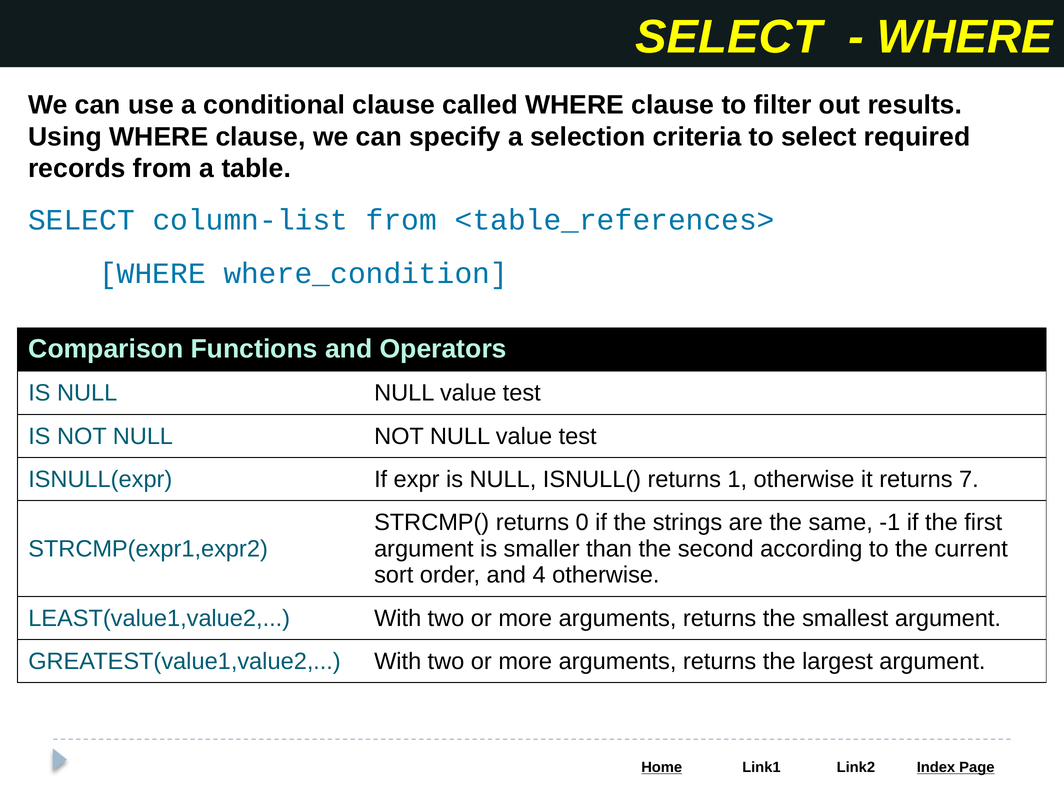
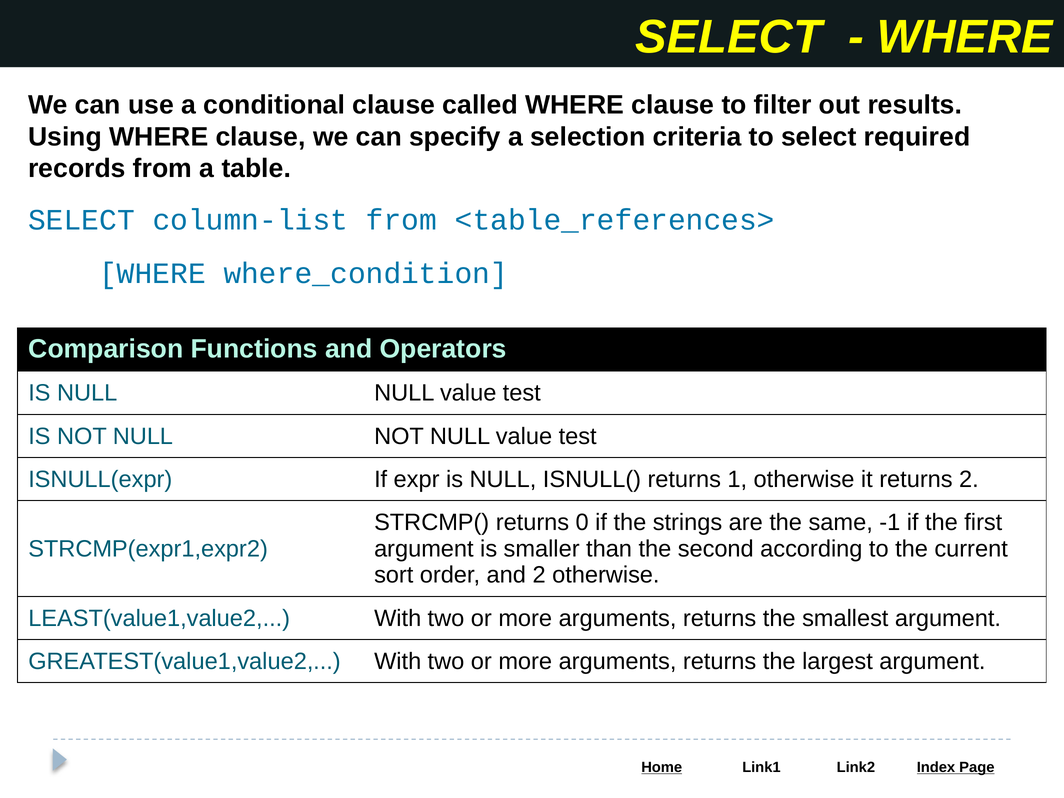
returns 7: 7 -> 2
and 4: 4 -> 2
